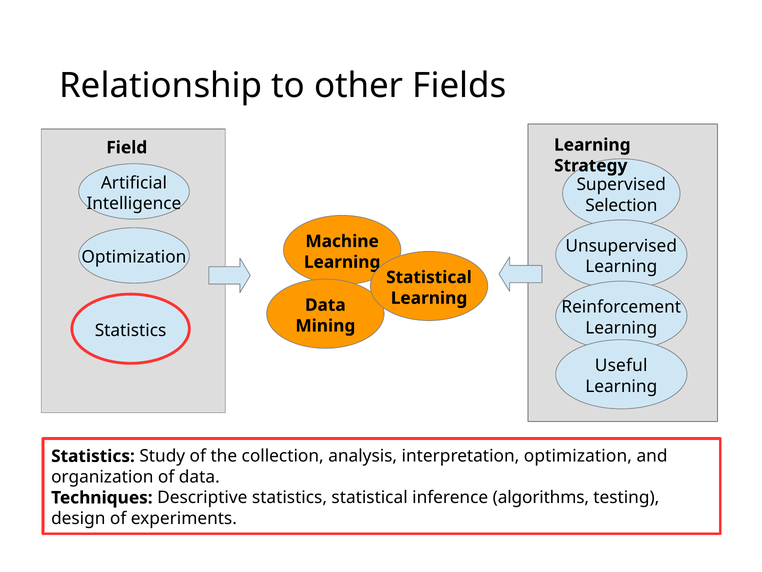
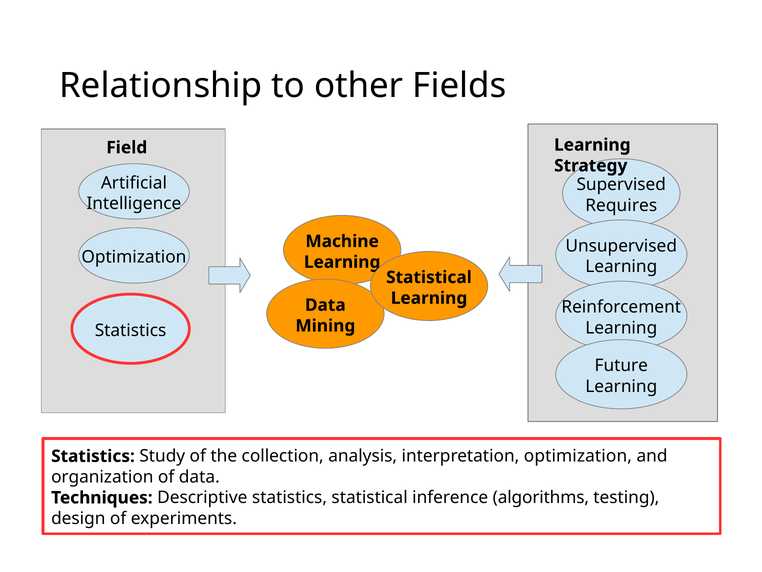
Selection: Selection -> Requires
Useful: Useful -> Future
